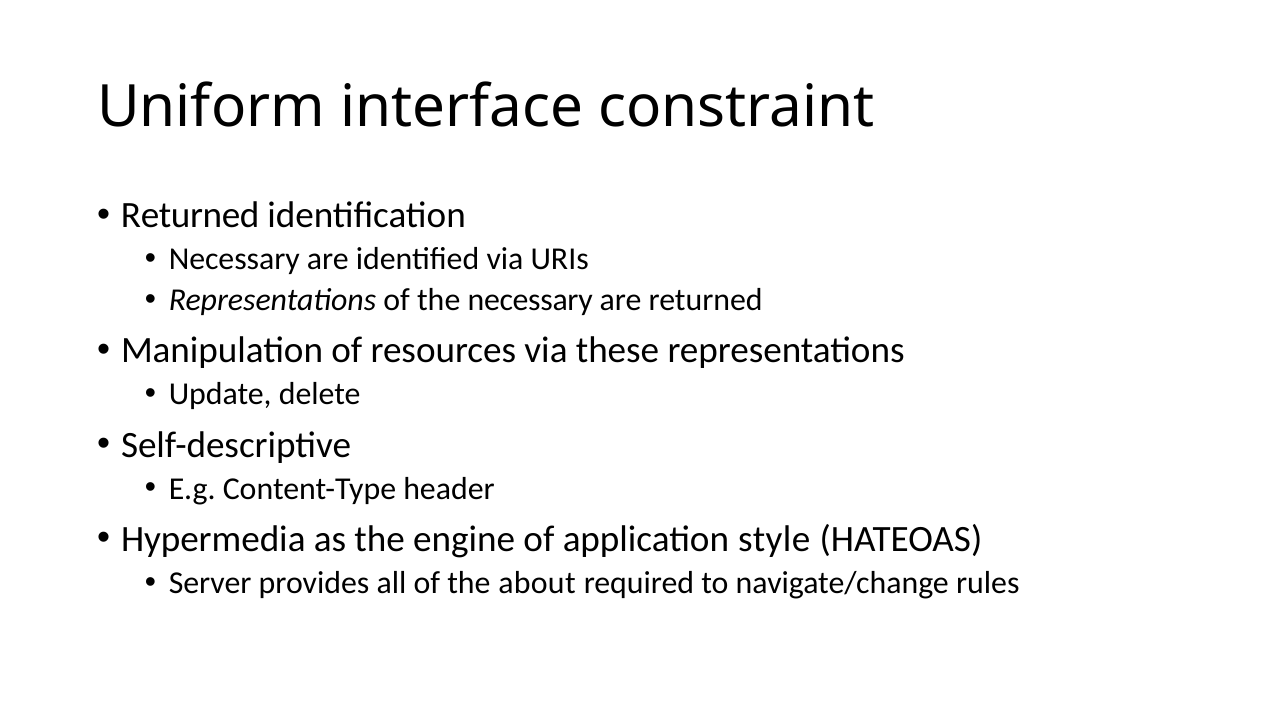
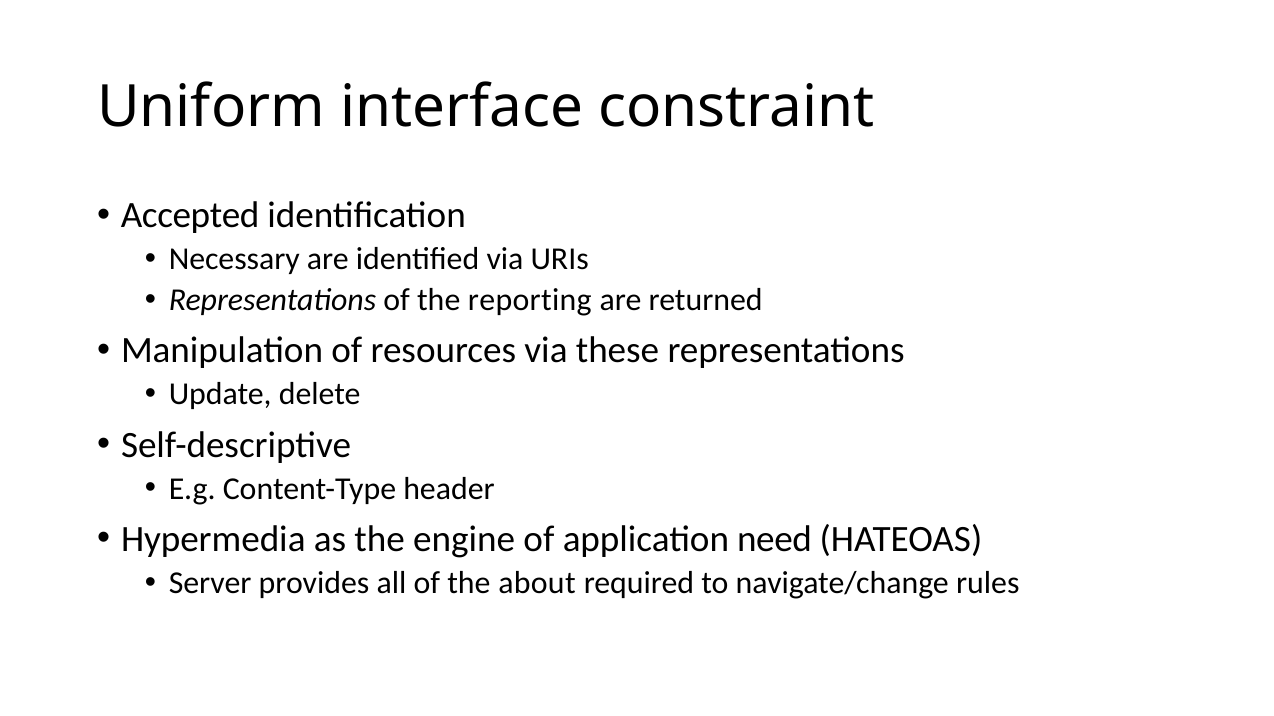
Returned at (190, 215): Returned -> Accepted
the necessary: necessary -> reporting
style: style -> need
